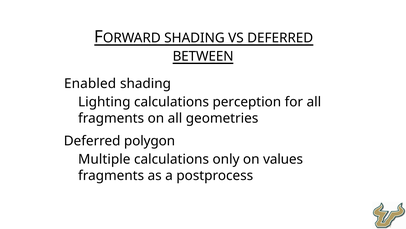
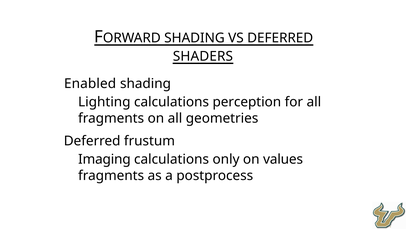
BETWEEN: BETWEEN -> SHADERS
polygon: polygon -> frustum
Multiple: Multiple -> Imaging
